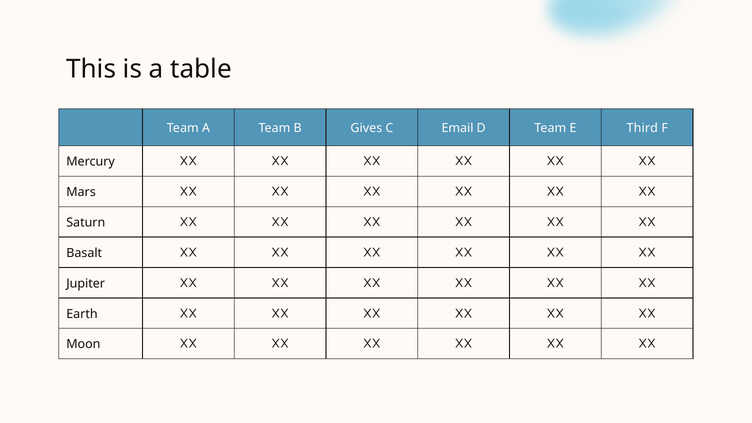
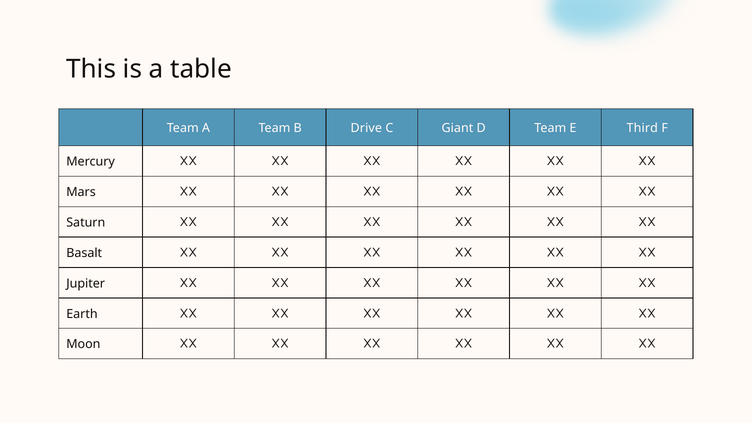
Gives: Gives -> Drive
Email: Email -> Giant
